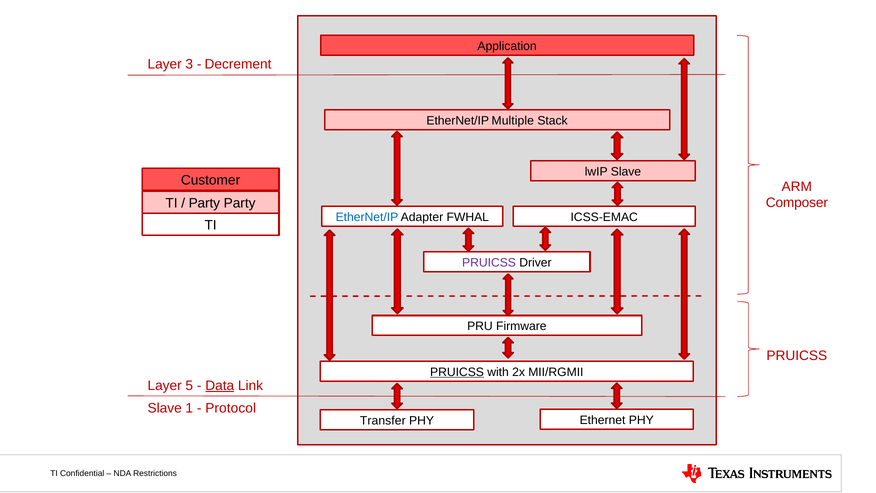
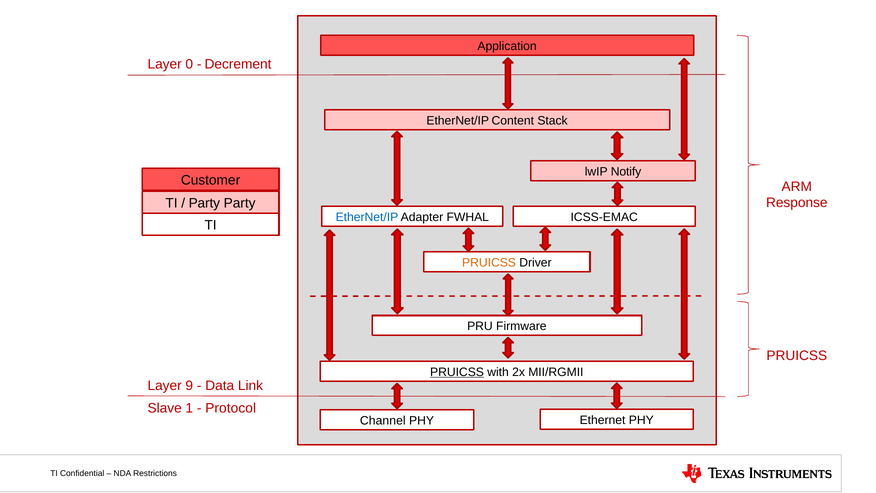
3: 3 -> 0
Multiple: Multiple -> Content
lwIP Slave: Slave -> Notify
Composer: Composer -> Response
PRUICSS at (489, 263) colour: purple -> orange
5: 5 -> 9
Data underline: present -> none
Transfer: Transfer -> Channel
